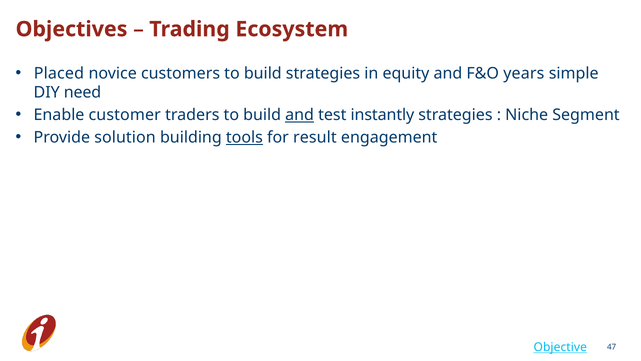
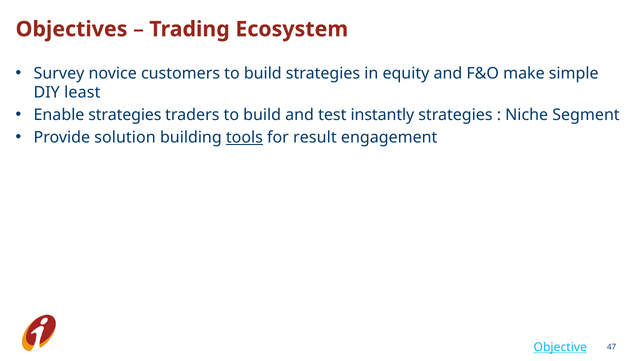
Placed: Placed -> Survey
years: years -> make
need: need -> least
Enable customer: customer -> strategies
and at (300, 115) underline: present -> none
